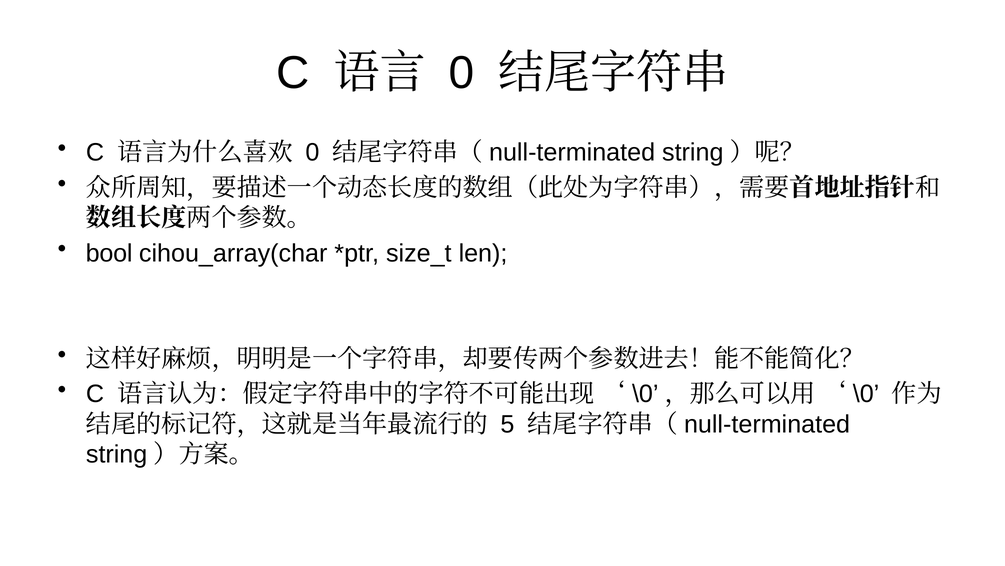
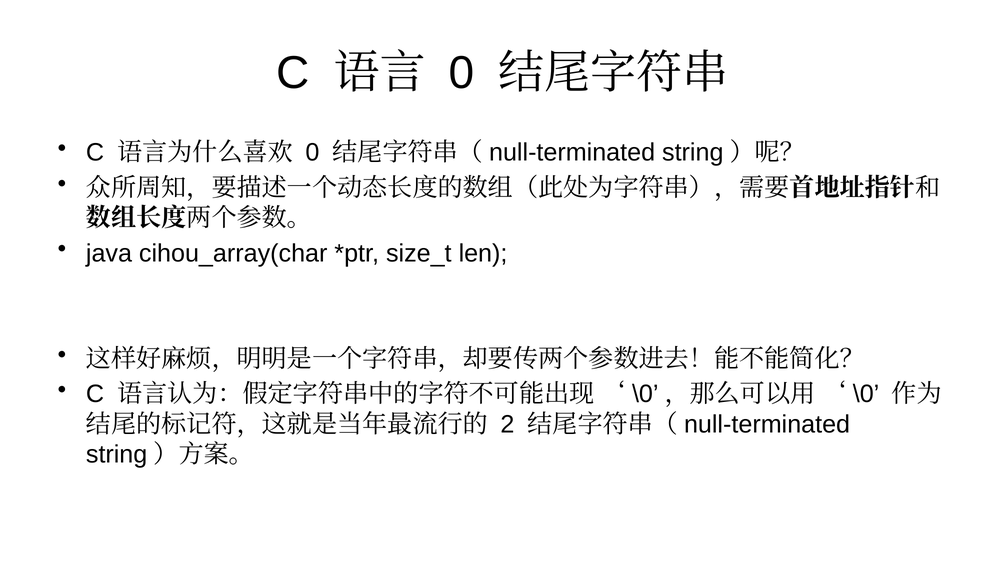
bool: bool -> java
5: 5 -> 2
